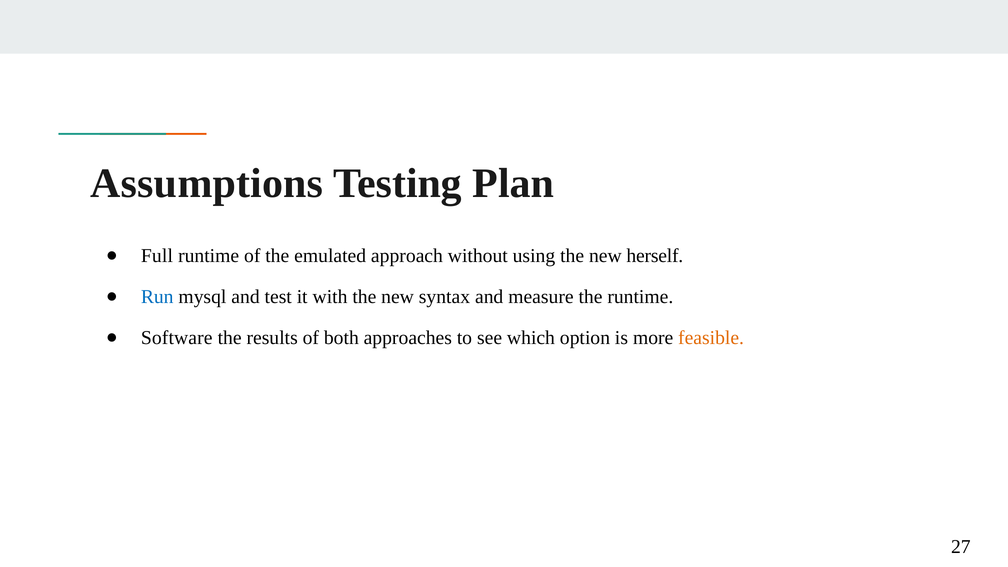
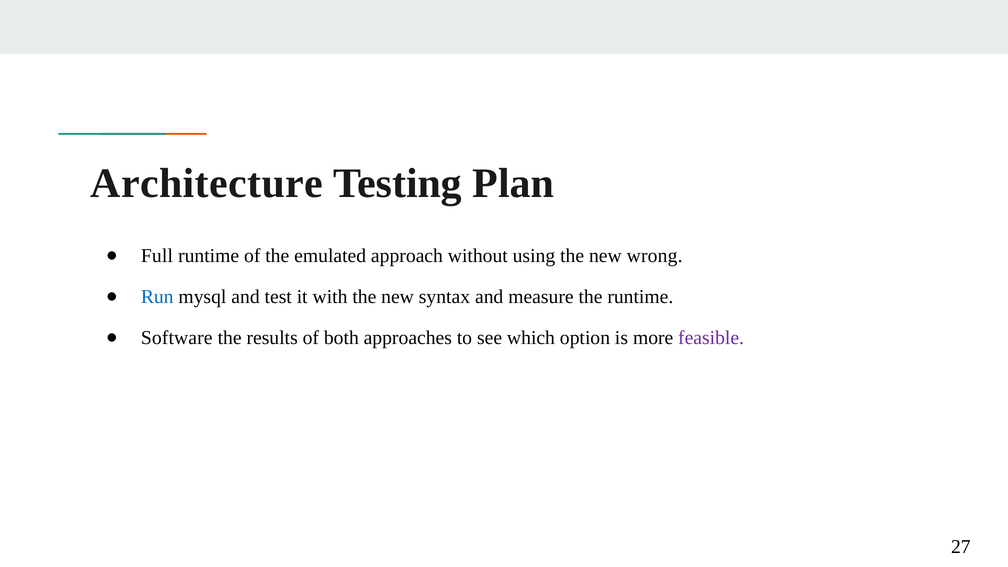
Assumptions: Assumptions -> Architecture
herself: herself -> wrong
feasible colour: orange -> purple
